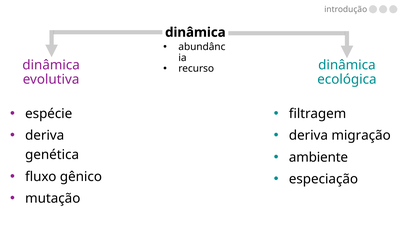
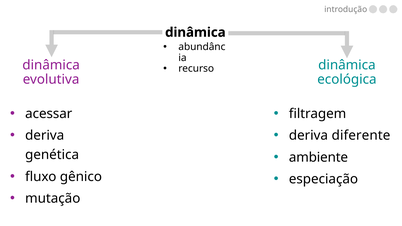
espécie: espécie -> acessar
migração: migração -> diferente
